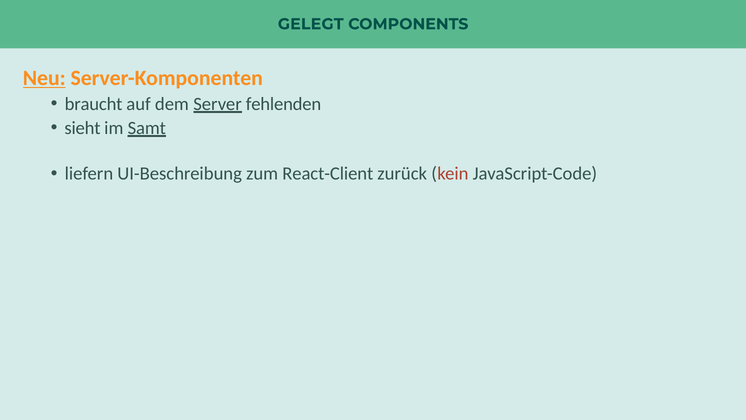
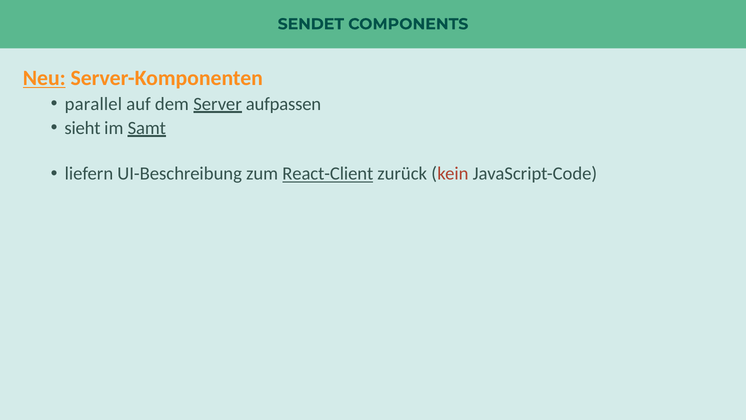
GELEGT: GELEGT -> SENDET
braucht: braucht -> parallel
fehlenden: fehlenden -> aufpassen
React-Client underline: none -> present
